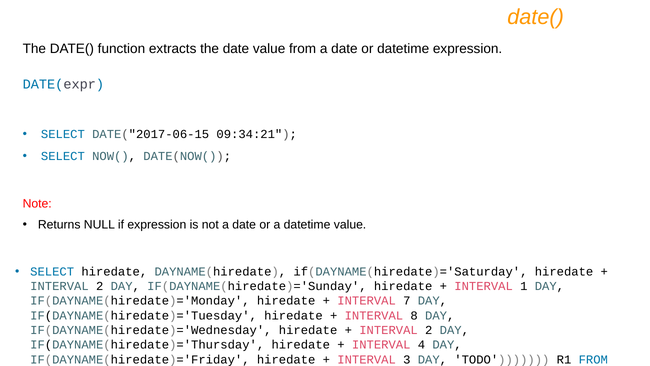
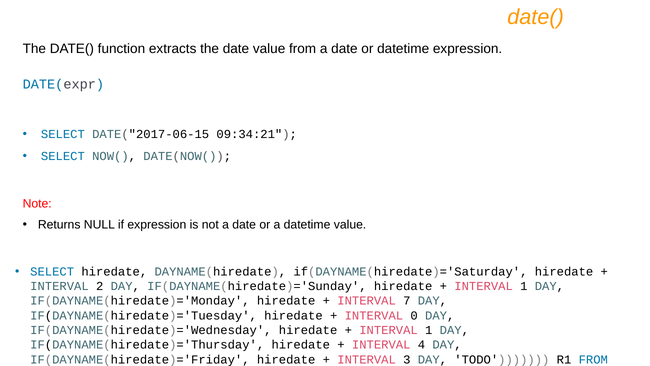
8: 8 -> 0
2 at (429, 330): 2 -> 1
